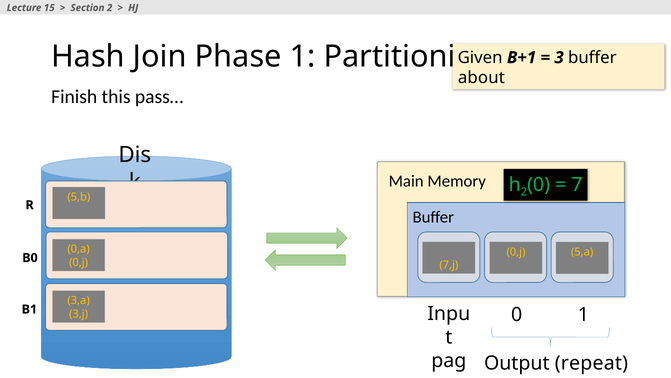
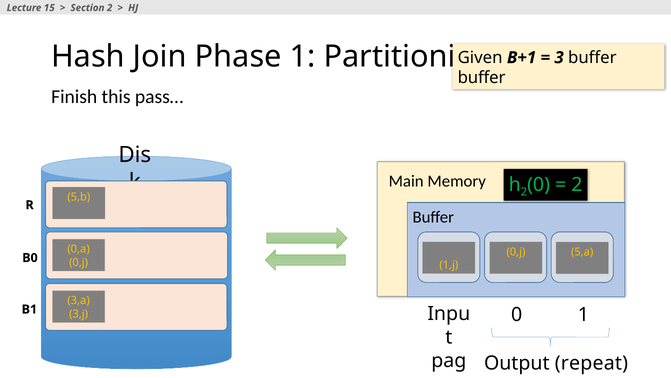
about at (481, 78): about -> buffer
7 at (577, 184): 7 -> 2
7,j: 7,j -> 1,j
